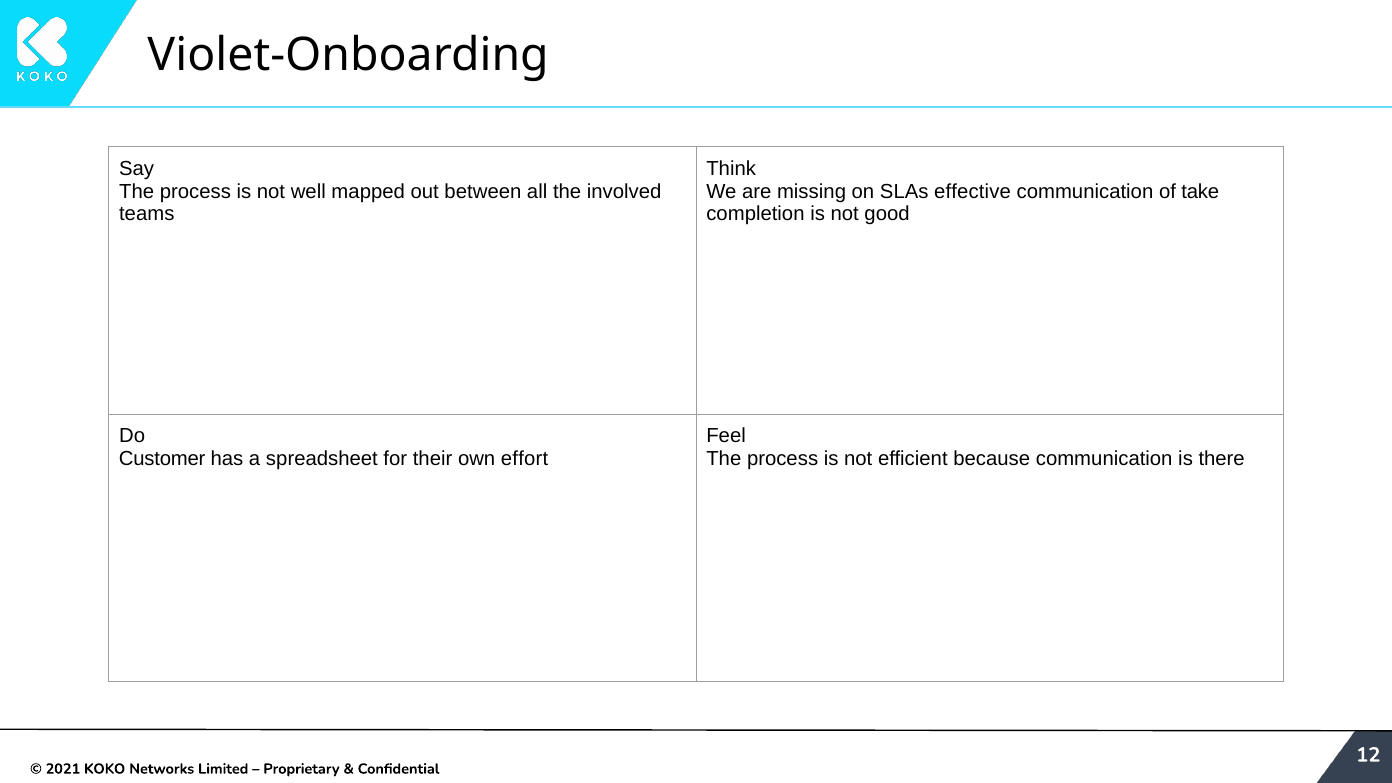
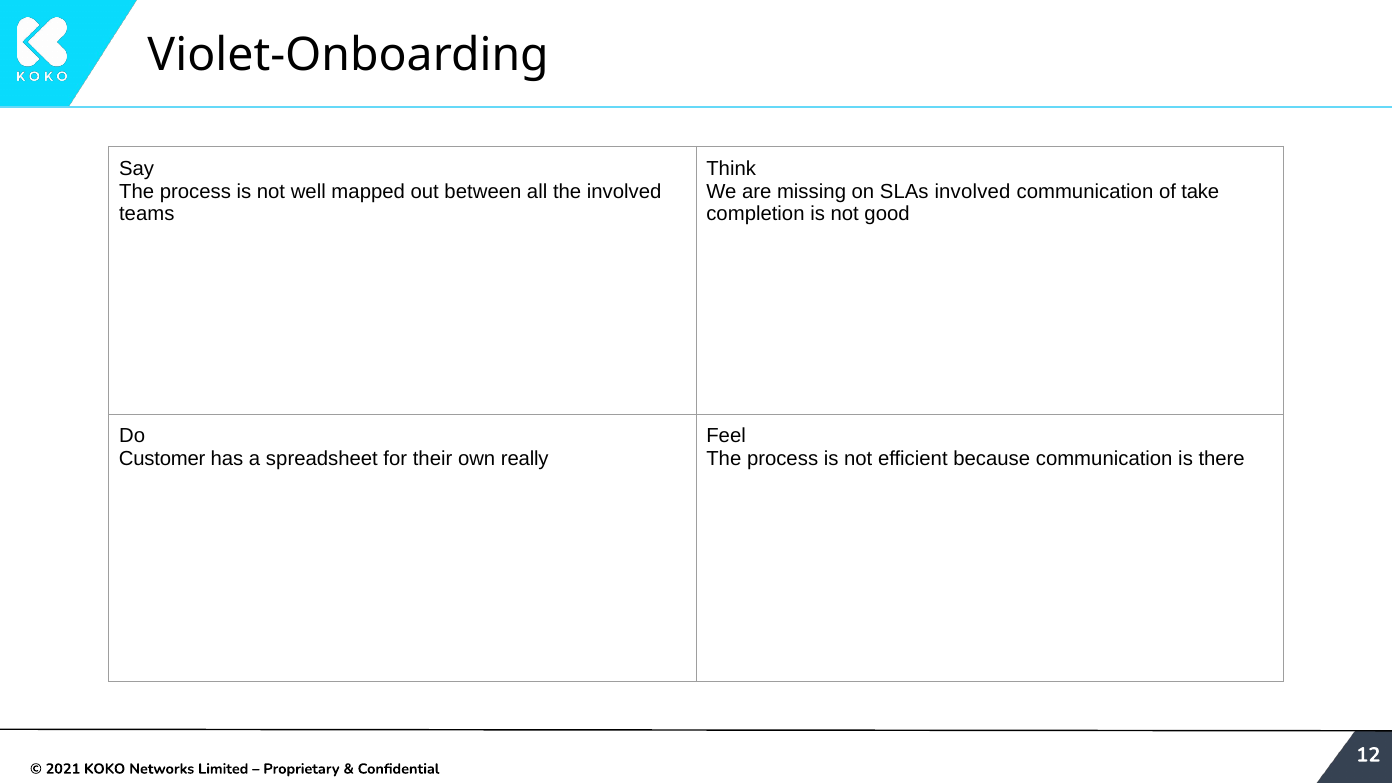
SLAs effective: effective -> involved
effort: effort -> really
